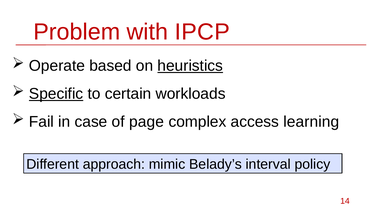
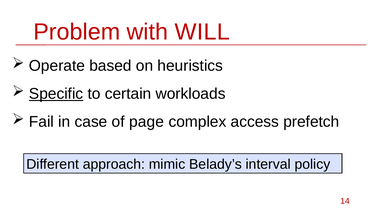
IPCP: IPCP -> WILL
heuristics underline: present -> none
learning: learning -> prefetch
